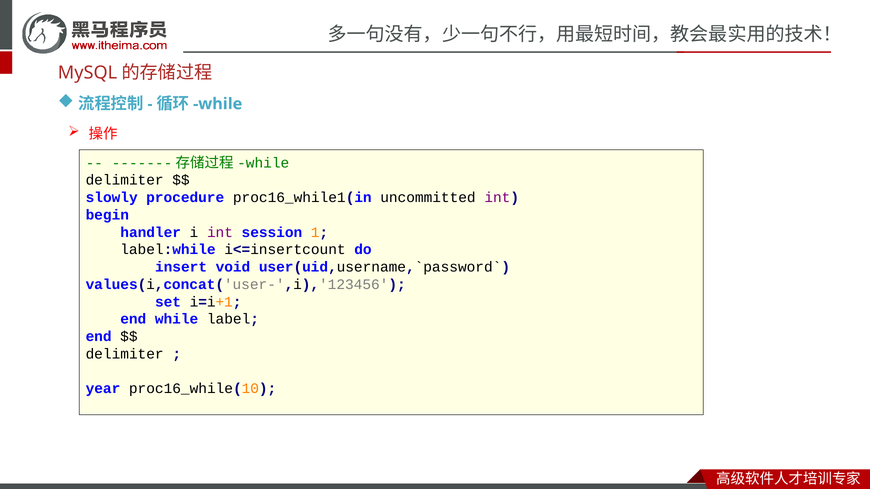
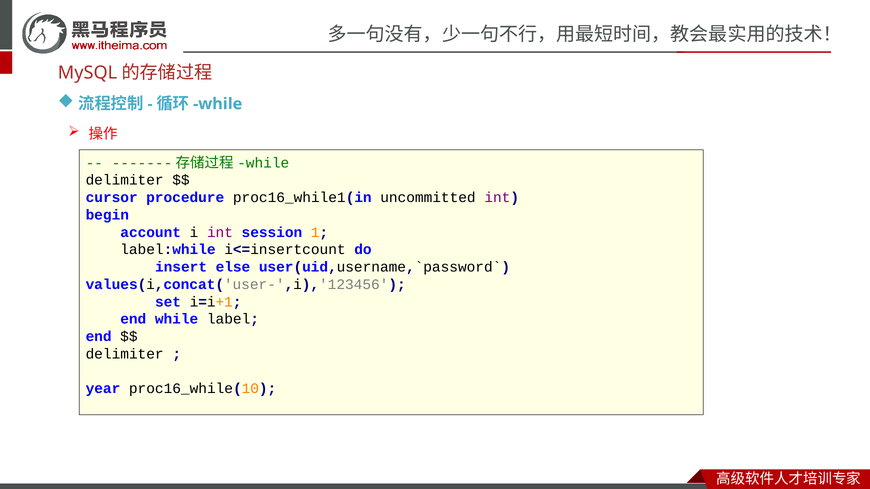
slowly: slowly -> cursor
handler: handler -> account
void: void -> else
